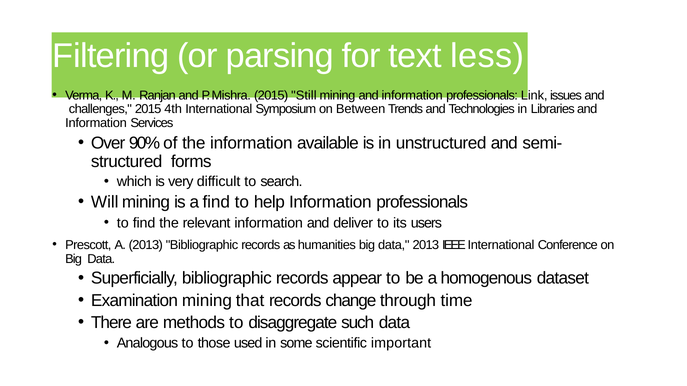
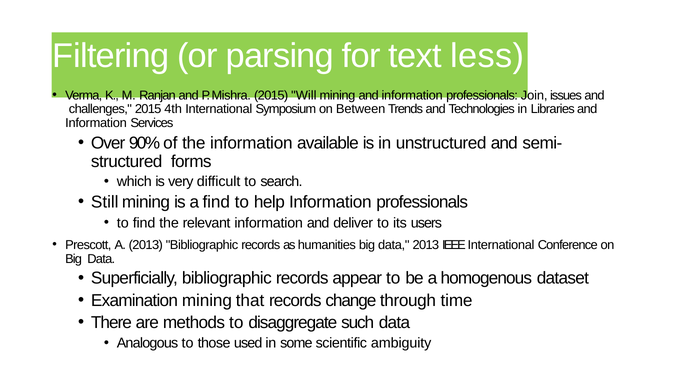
Still: Still -> Will
Link: Link -> Join
Will: Will -> Still
important: important -> ambiguity
